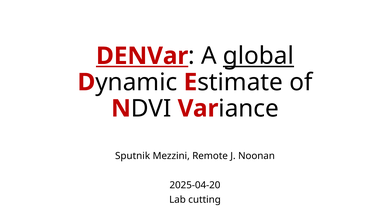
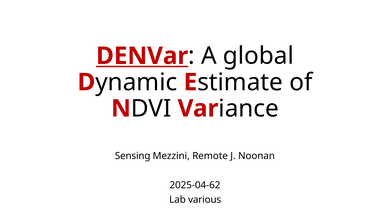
global underline: present -> none
Sputnik: Sputnik -> Sensing
2025-04-20: 2025-04-20 -> 2025-04-62
cutting: cutting -> various
